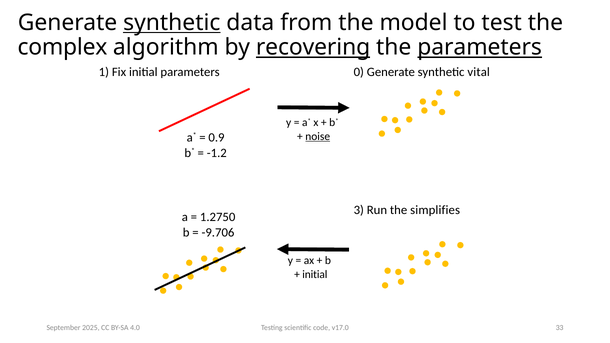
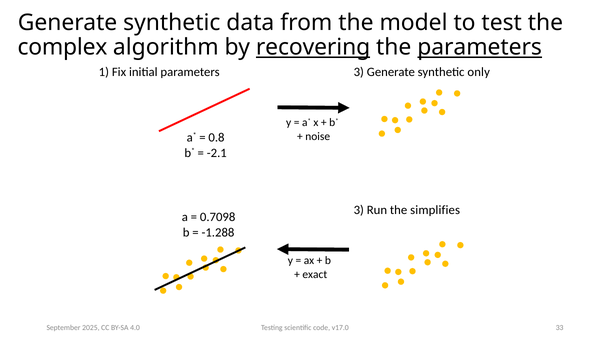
synthetic at (172, 23) underline: present -> none
parameters 0: 0 -> 3
vital: vital -> only
noise underline: present -> none
0.9: 0.9 -> 0.8
-1.2: -1.2 -> -2.1
1.2750: 1.2750 -> 0.7098
-9.706: -9.706 -> -1.288
initial at (315, 274): initial -> exact
